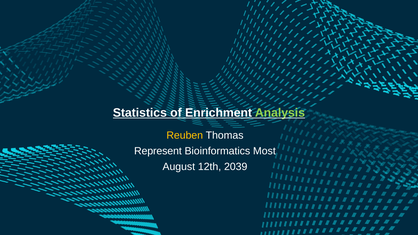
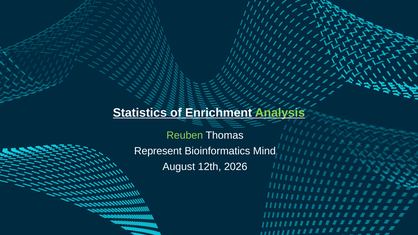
Reuben colour: yellow -> light green
Most: Most -> Mind
2039: 2039 -> 2026
